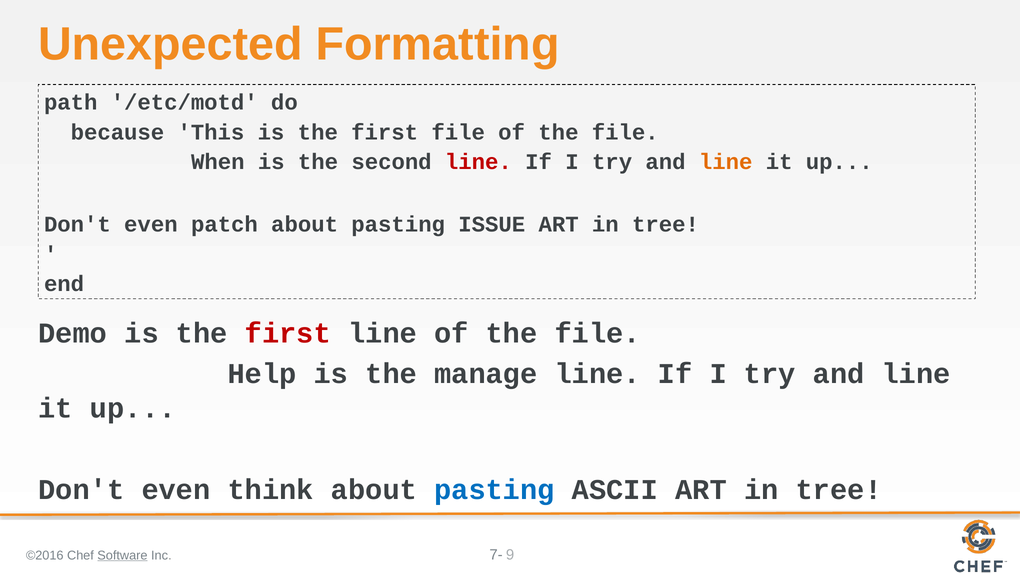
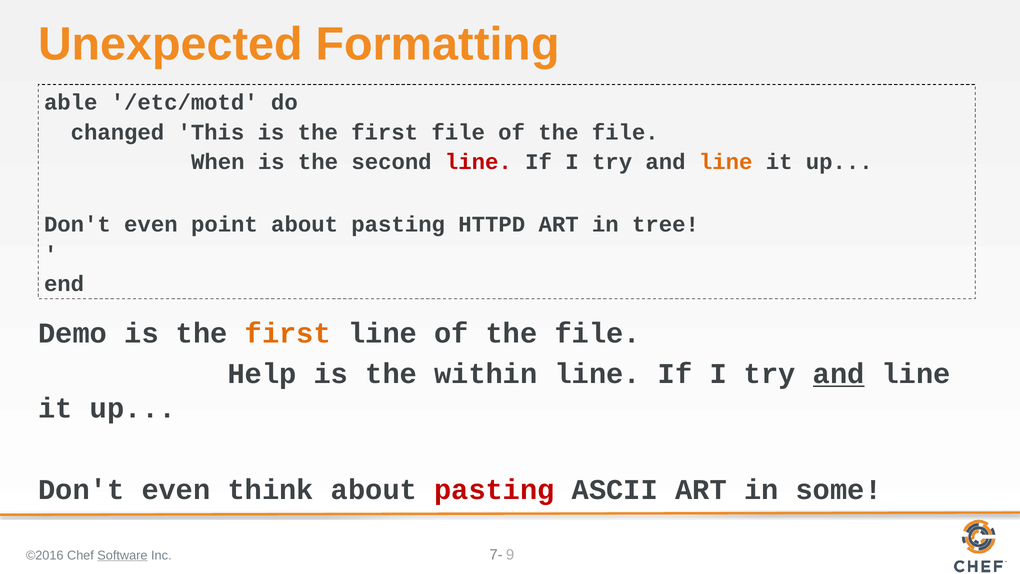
path: path -> able
because: because -> changed
patch: patch -> point
ISSUE: ISSUE -> HTTPD
first at (288, 333) colour: red -> orange
manage: manage -> within
and at (839, 374) underline: none -> present
pasting at (494, 490) colour: blue -> red
ASCII ART in tree: tree -> some
